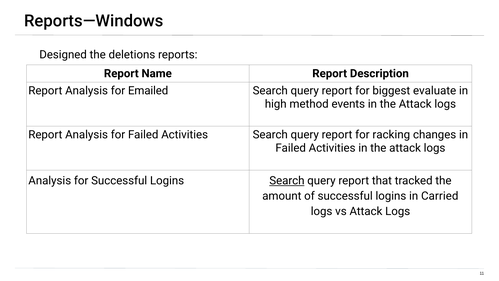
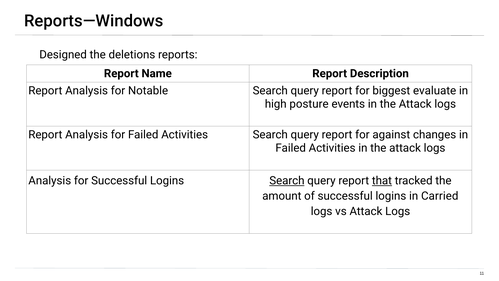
Emailed: Emailed -> Notable
method: method -> posture
racking: racking -> against
that underline: none -> present
